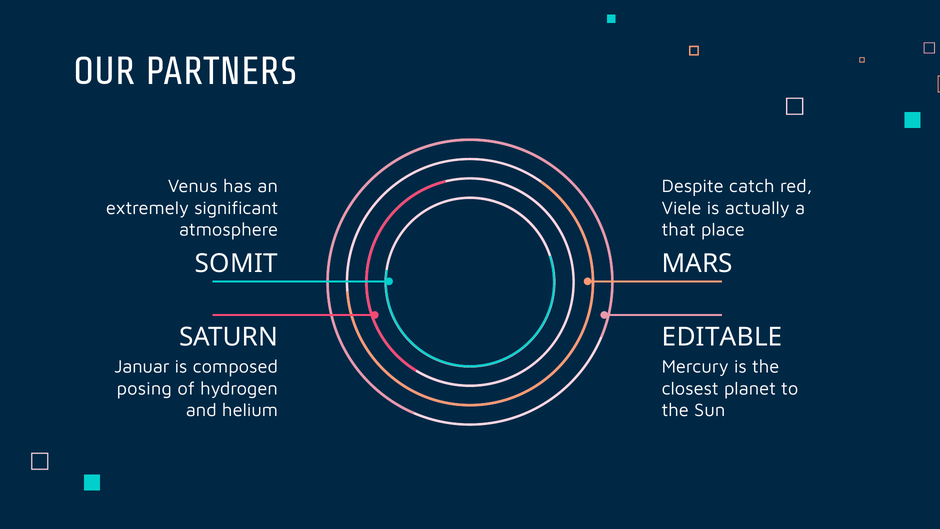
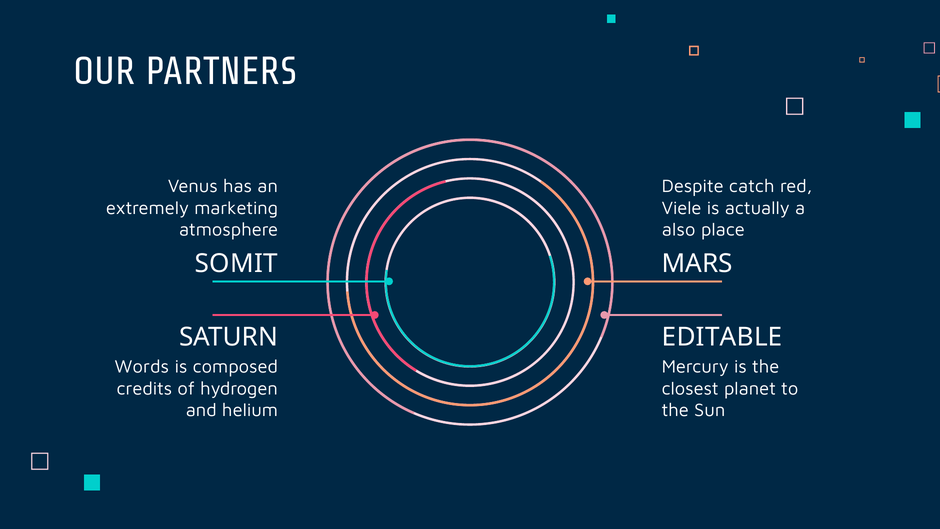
significant: significant -> marketing
that: that -> also
Januar: Januar -> Words
posing: posing -> credits
